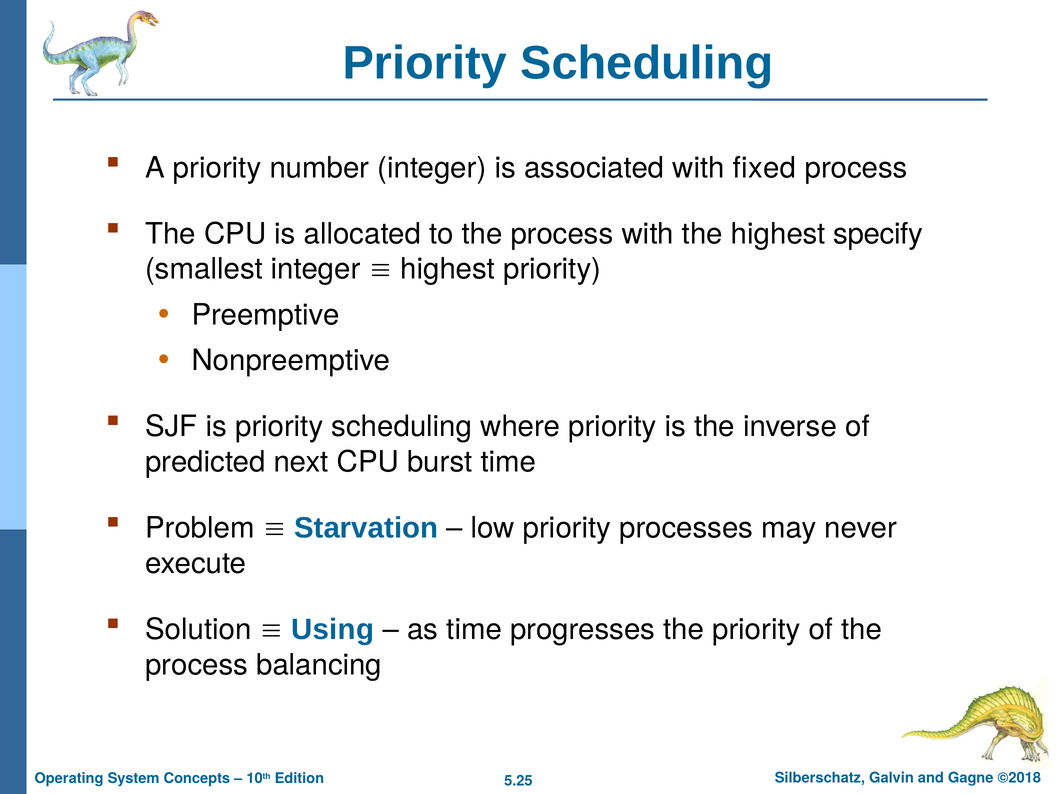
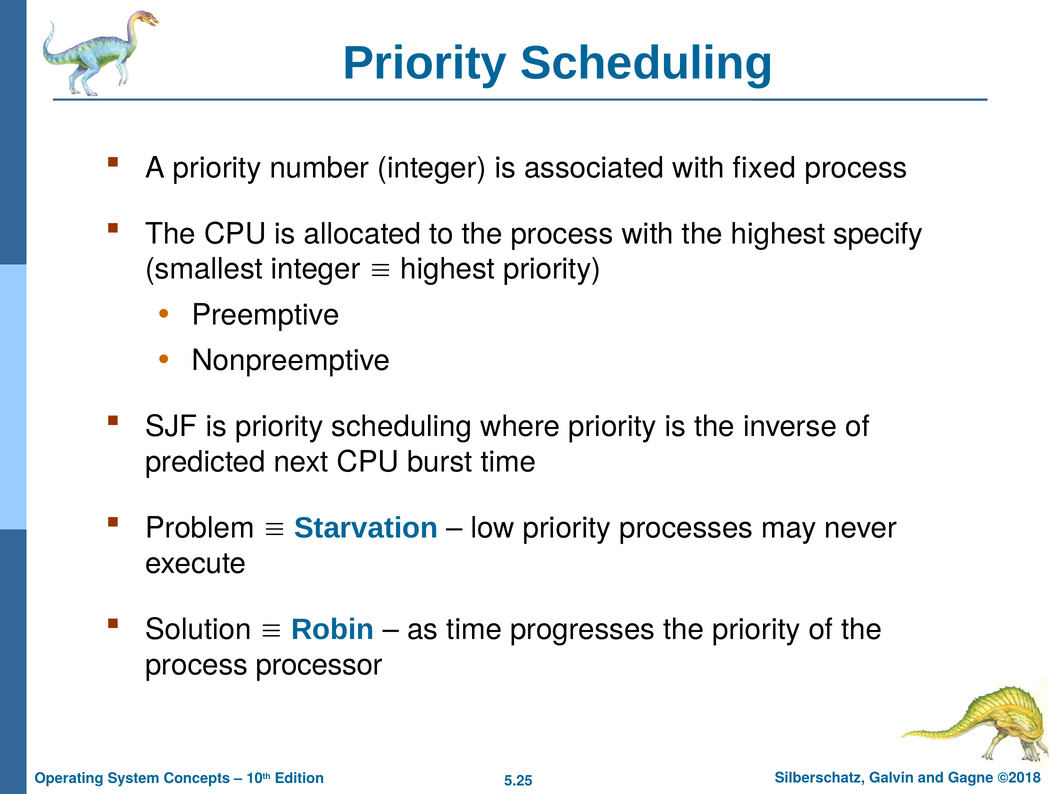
Using: Using -> Robin
balancing: balancing -> processor
